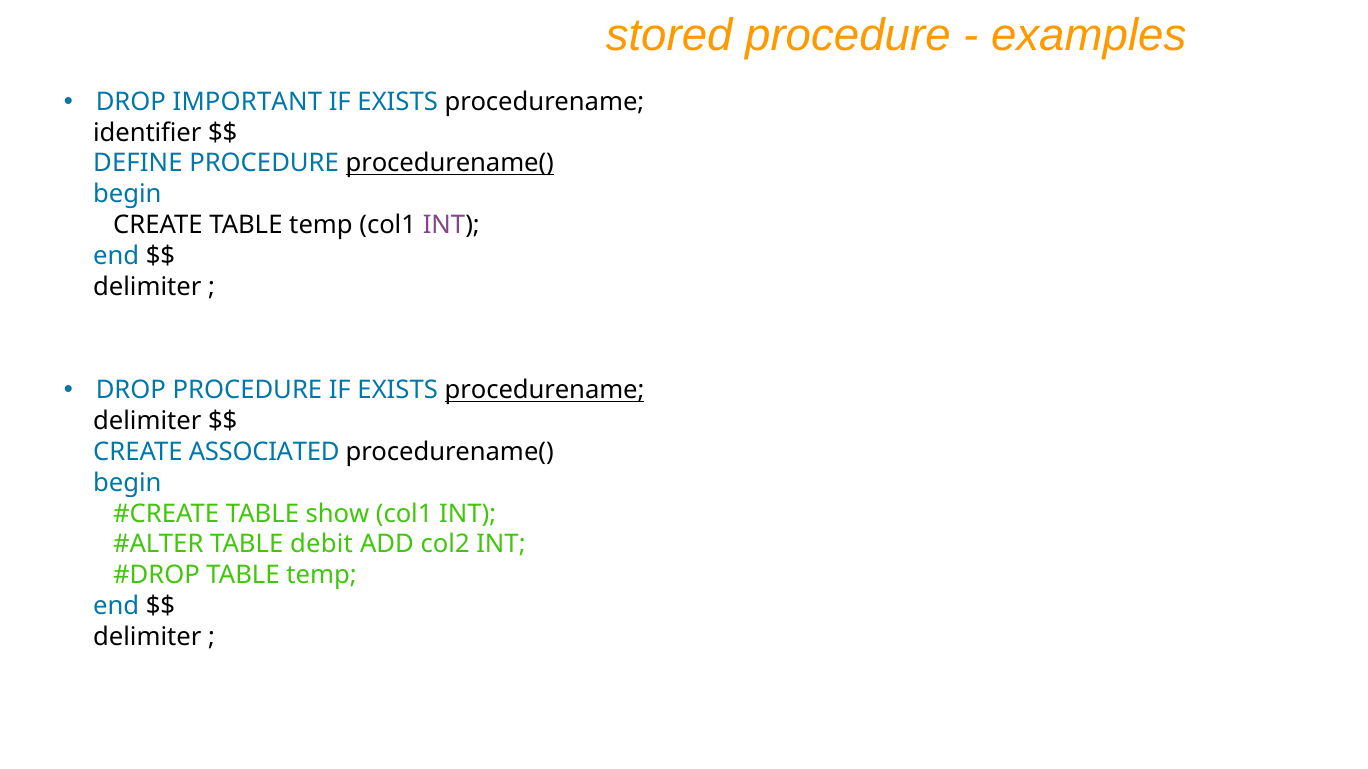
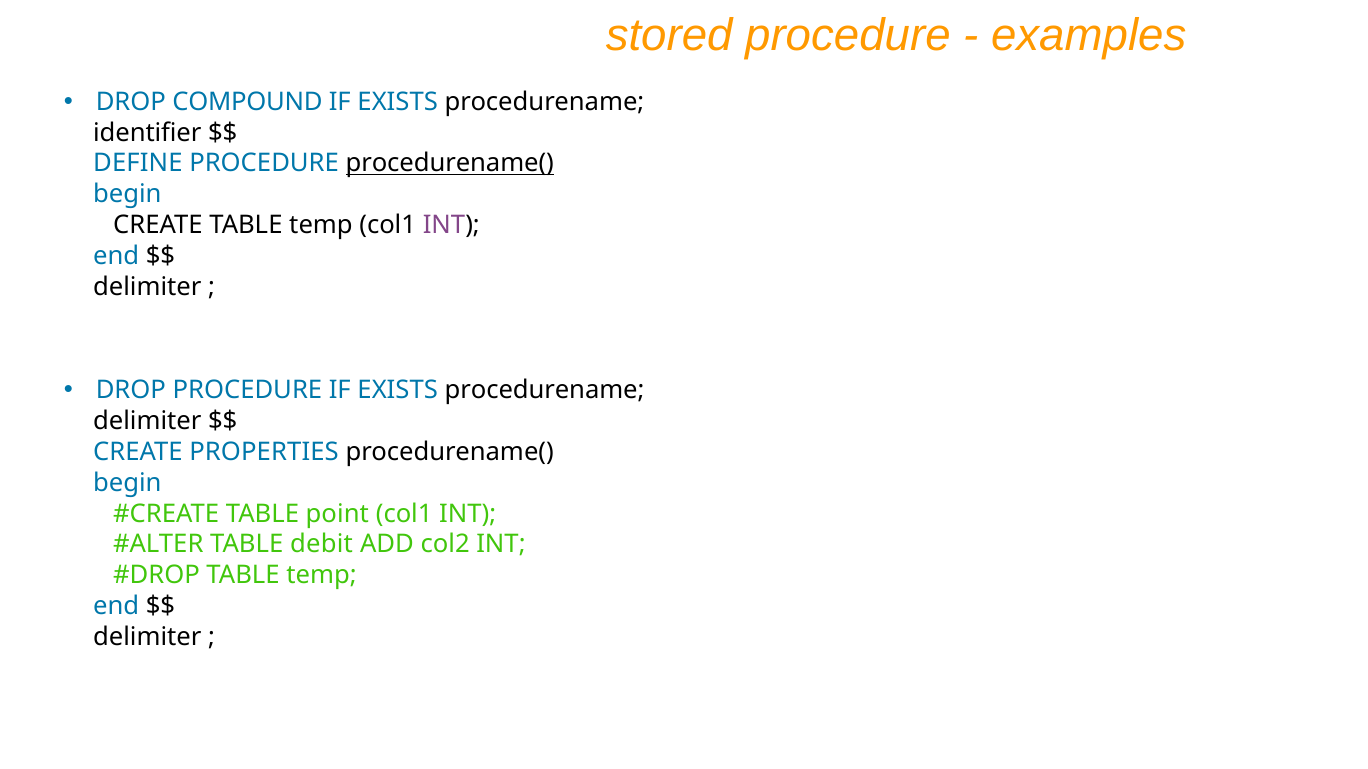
IMPORTANT: IMPORTANT -> COMPOUND
procedurename at (545, 391) underline: present -> none
ASSOCIATED: ASSOCIATED -> PROPERTIES
show: show -> point
